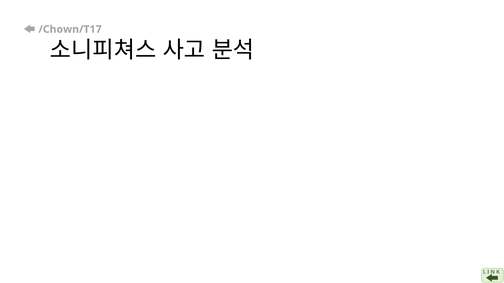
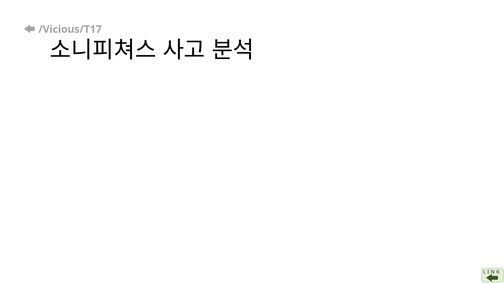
/Chown/T17: /Chown/T17 -> /Vicious/T17
